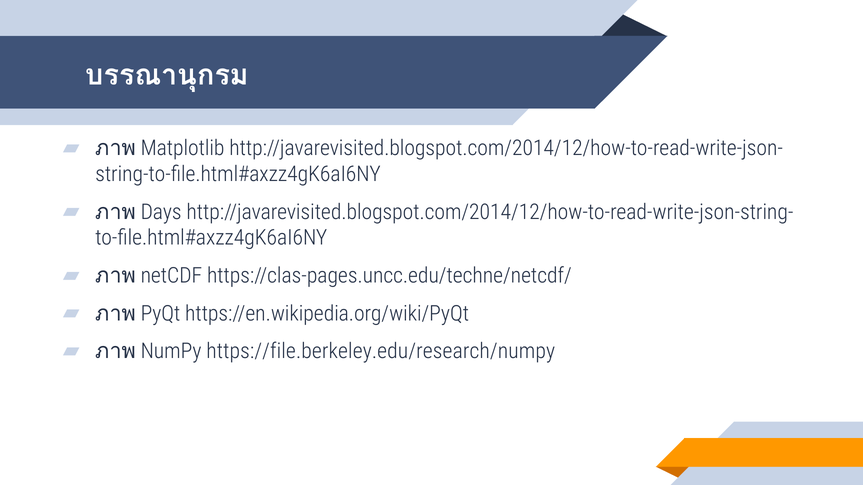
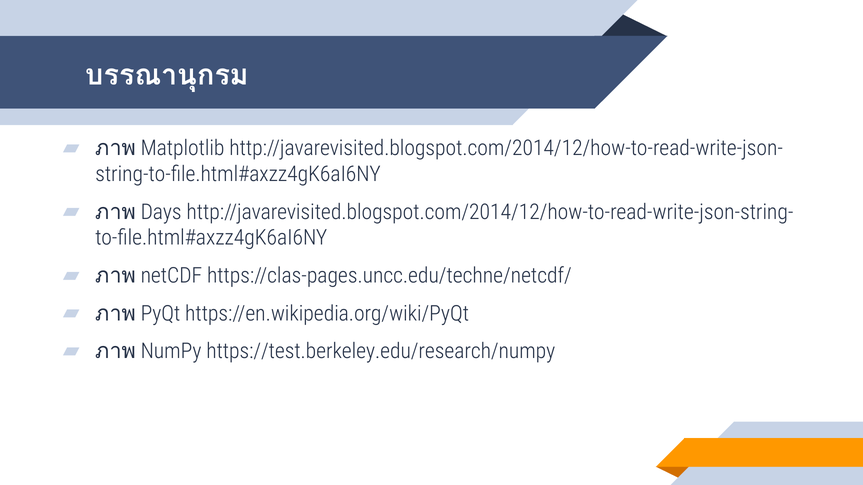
https://file.berkeley.edu/research/numpy: https://file.berkeley.edu/research/numpy -> https://test.berkeley.edu/research/numpy
